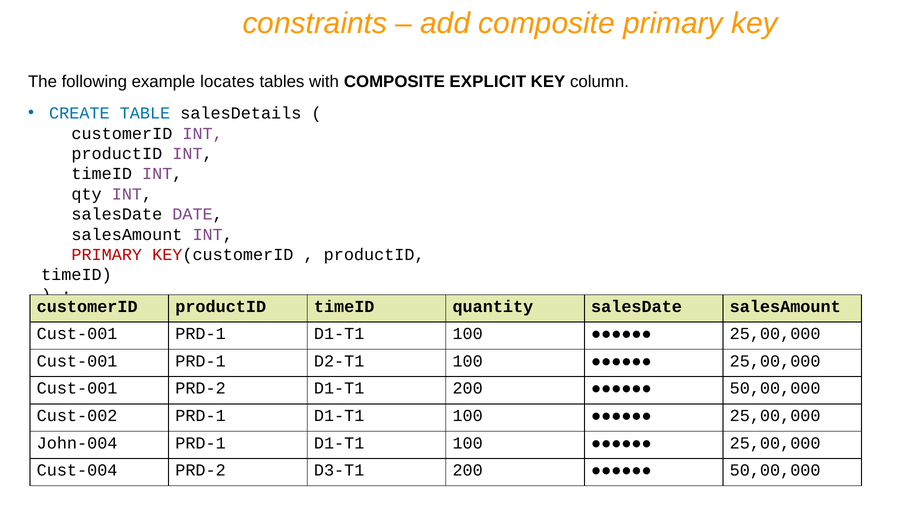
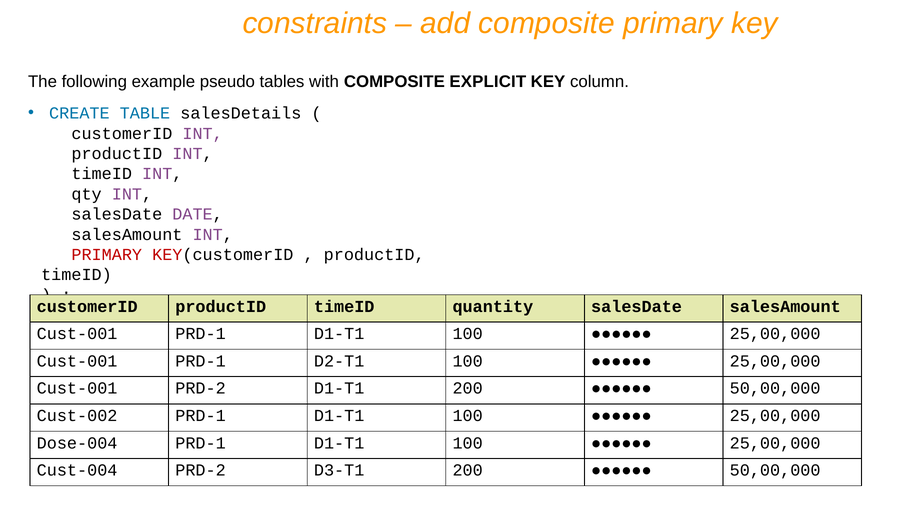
locates: locates -> pseudo
John-004: John-004 -> Dose-004
